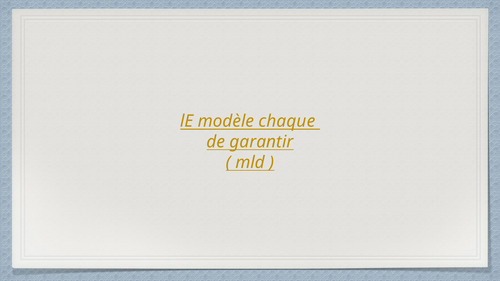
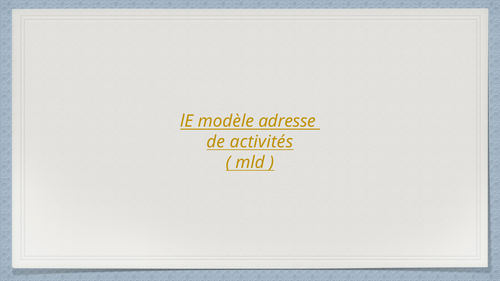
chaque: chaque -> adresse
garantir: garantir -> activités
